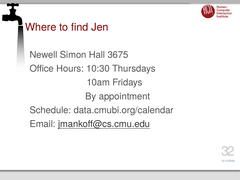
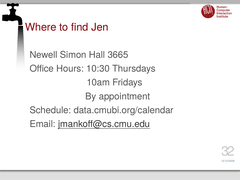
3675: 3675 -> 3665
